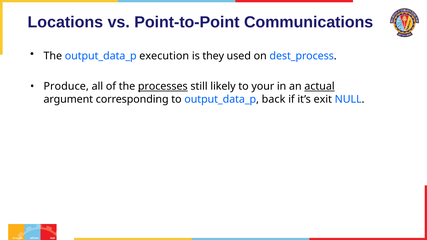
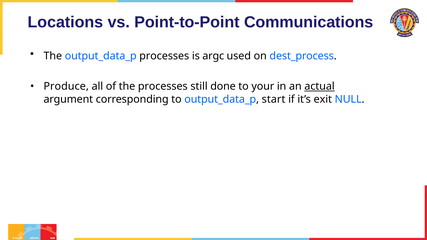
output_data_p execution: execution -> processes
they: they -> argc
processes at (163, 86) underline: present -> none
likely: likely -> done
back: back -> start
